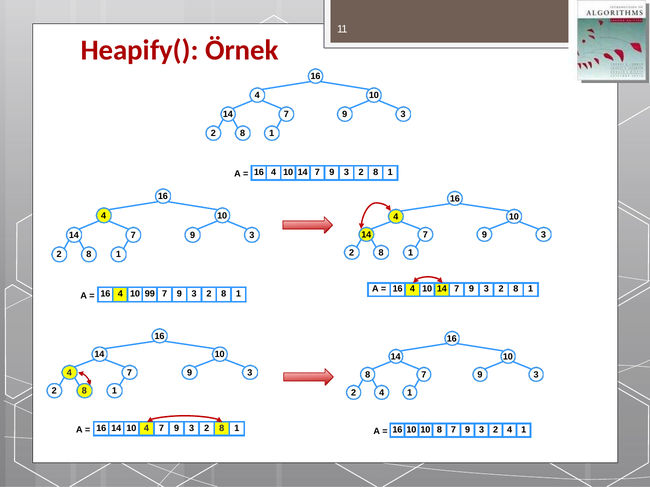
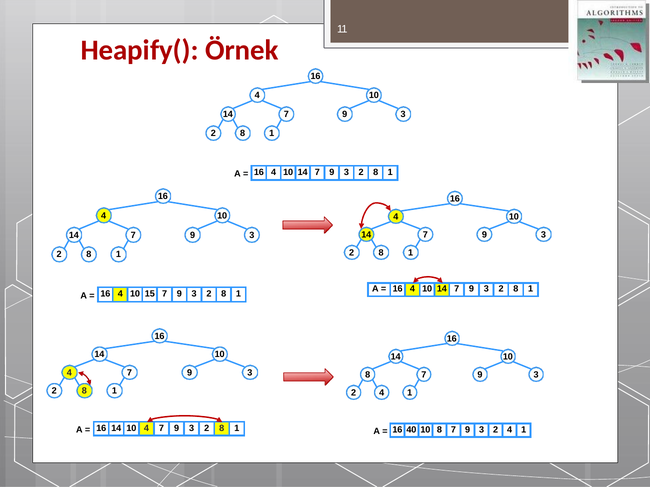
99: 99 -> 15
16 10: 10 -> 40
